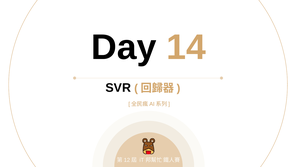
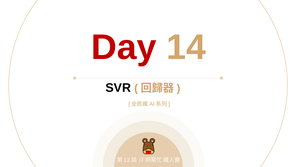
Day colour: black -> red
